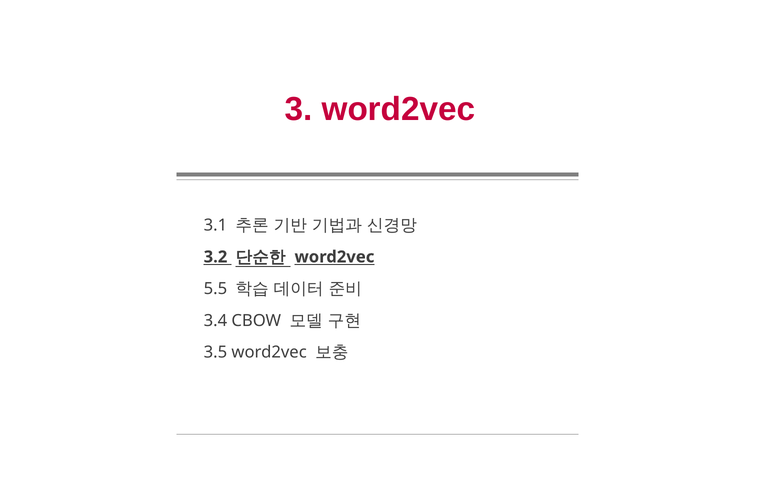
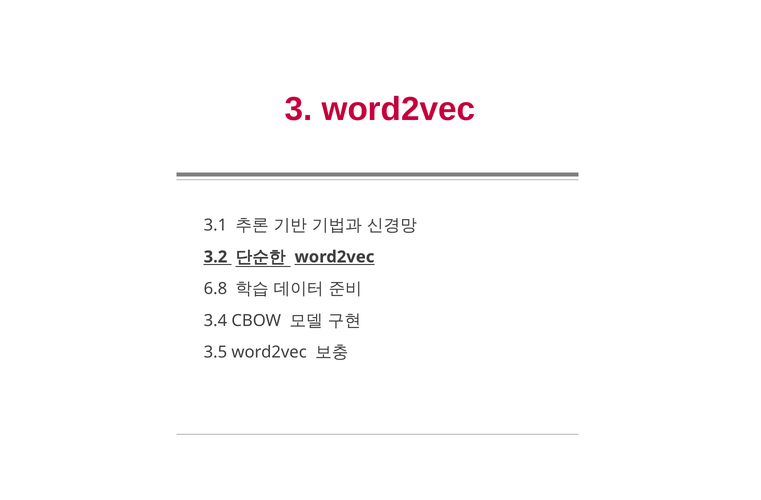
5.5: 5.5 -> 6.8
